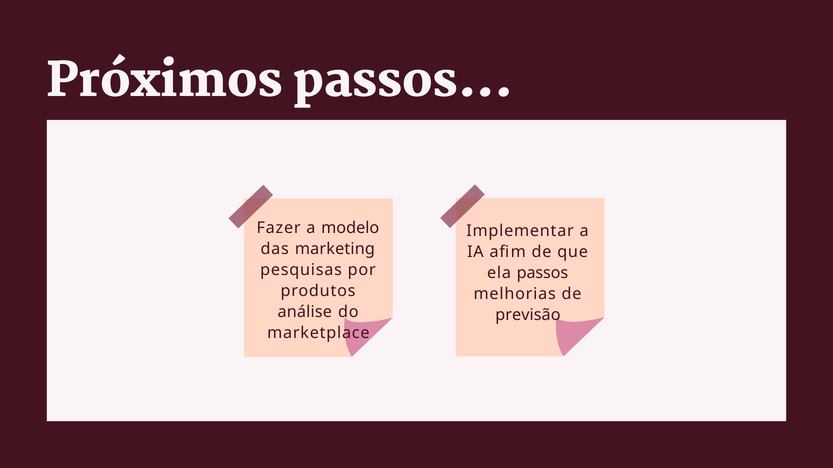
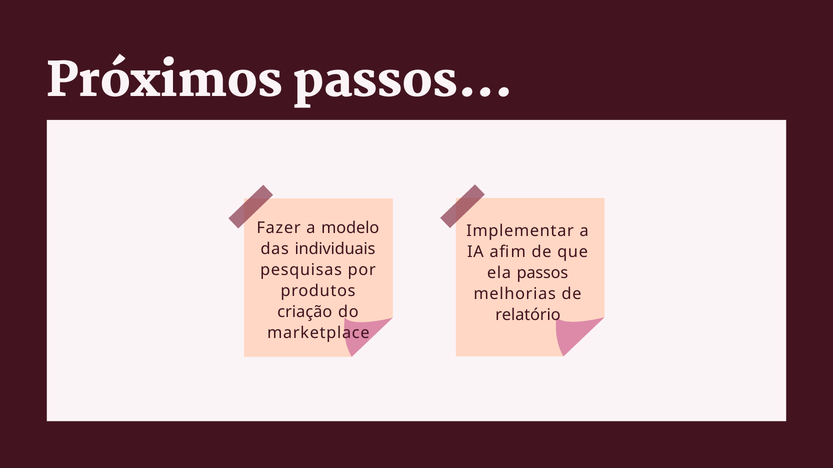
marketing: marketing -> individuais
análise: análise -> criação
previsão: previsão -> relatório
